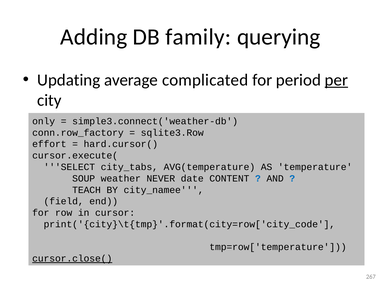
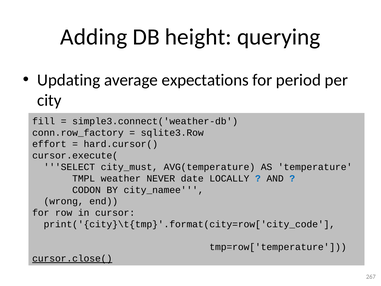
family: family -> height
complicated: complicated -> expectations
per underline: present -> none
only: only -> fill
city_tabs: city_tabs -> city_must
SOUP: SOUP -> TMPL
CONTENT: CONTENT -> LOCALLY
TEACH: TEACH -> CODON
field: field -> wrong
